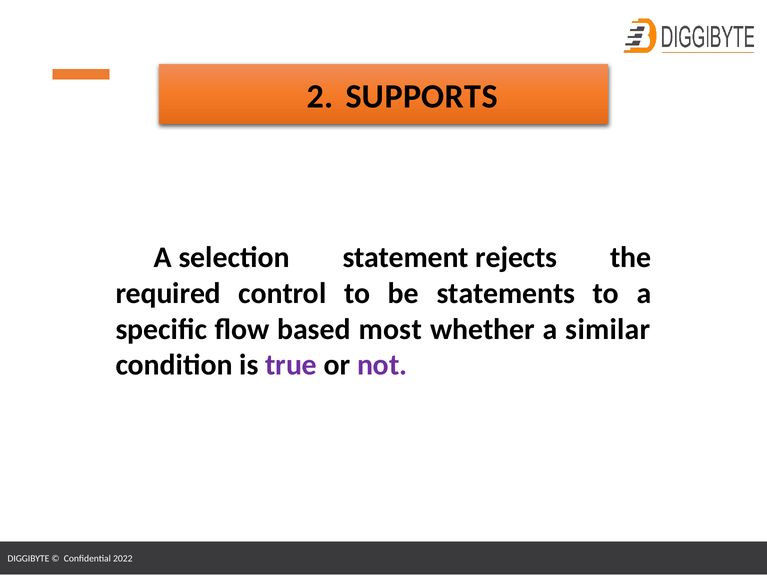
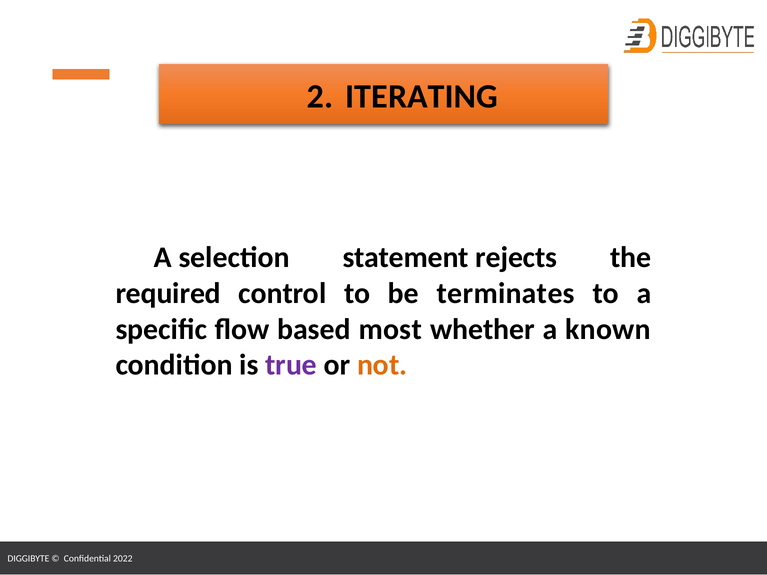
SUPPORTS: SUPPORTS -> ITERATING
statements: statements -> terminates
similar: similar -> known
not colour: purple -> orange
